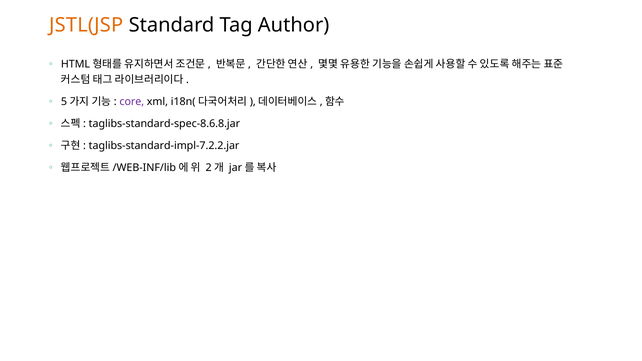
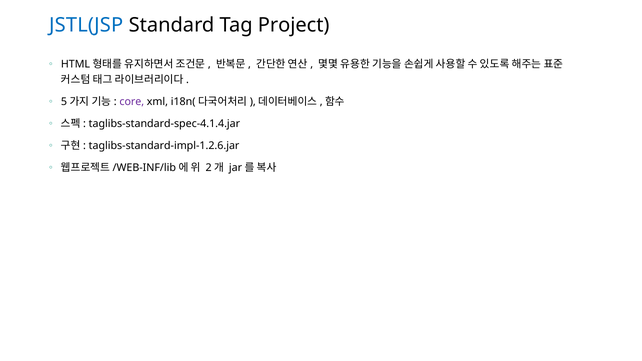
JSTL(JSP colour: orange -> blue
Author: Author -> Project
taglibs-standard-spec-8.6.8.jar: taglibs-standard-spec-8.6.8.jar -> taglibs-standard-spec-4.1.4.jar
taglibs-standard-impl-7.2.2.jar: taglibs-standard-impl-7.2.2.jar -> taglibs-standard-impl-1.2.6.jar
